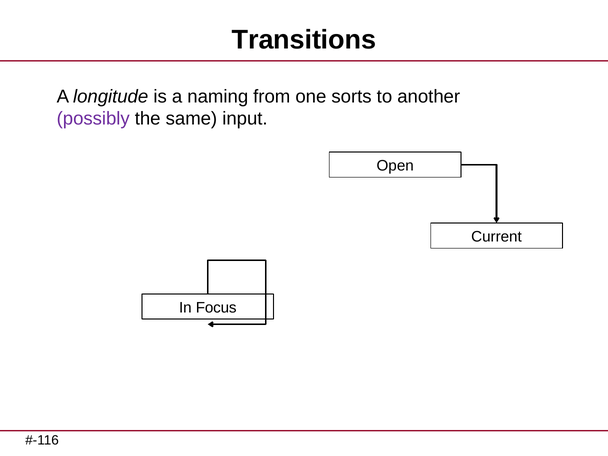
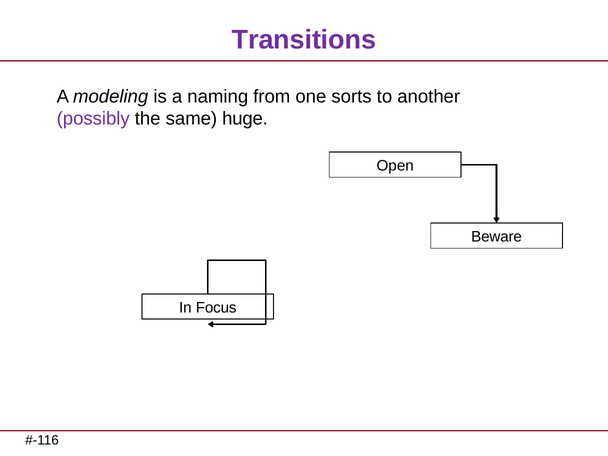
Transitions colour: black -> purple
longitude: longitude -> modeling
input: input -> huge
Current: Current -> Beware
